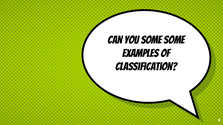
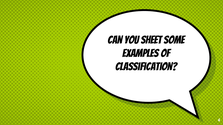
you some: some -> sheet
